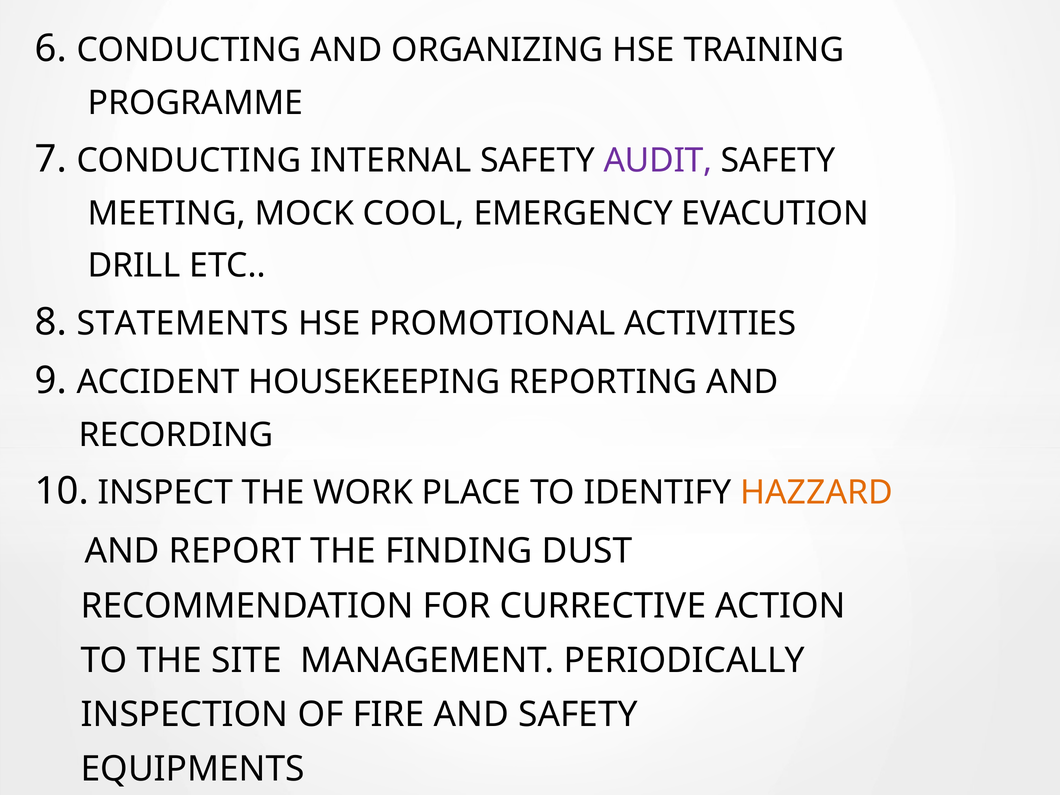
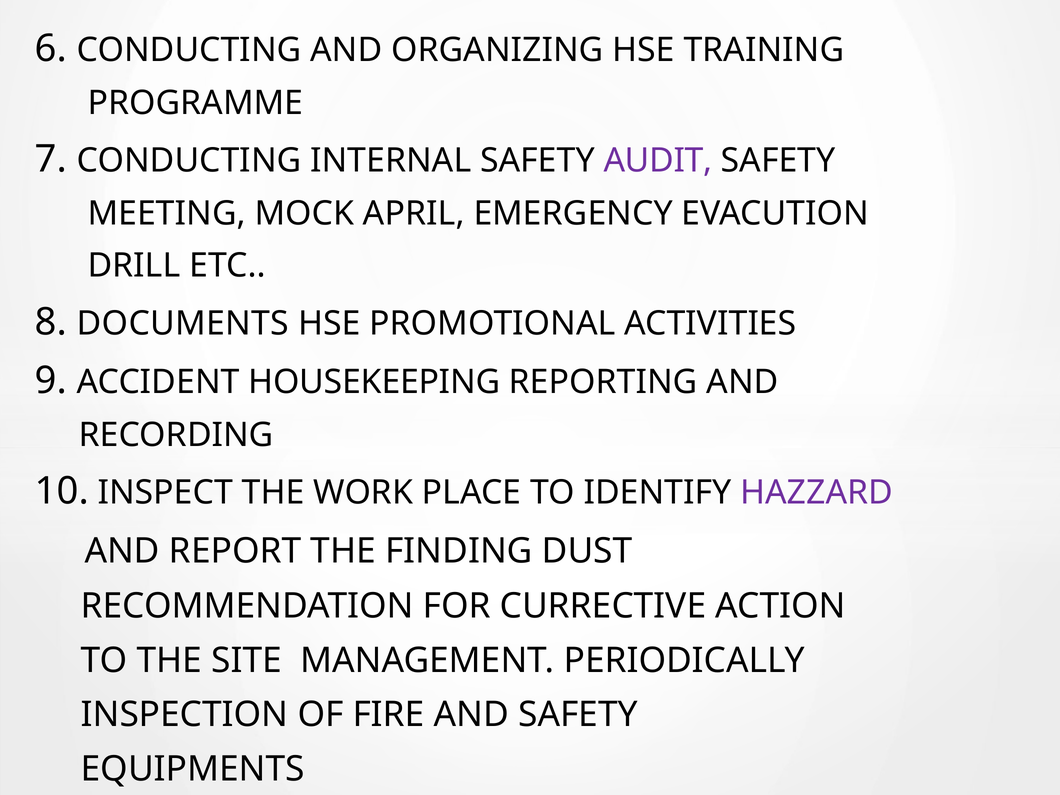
COOL: COOL -> APRIL
STATEMENTS: STATEMENTS -> DOCUMENTS
HAZZARD colour: orange -> purple
